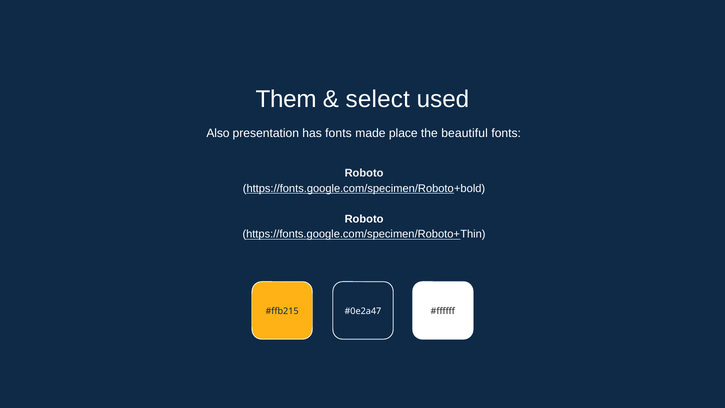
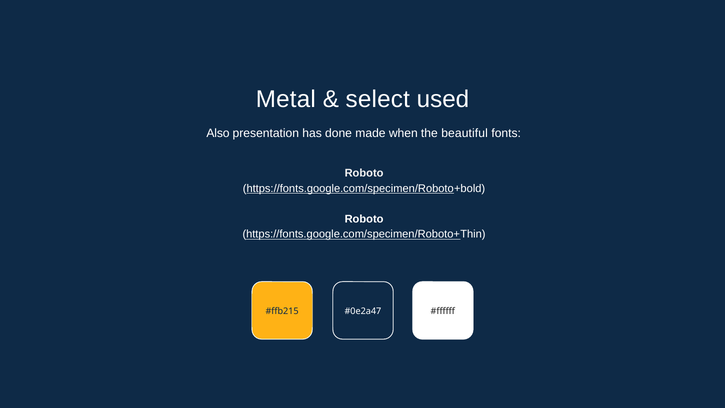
Them: Them -> Metal
has fonts: fonts -> done
place: place -> when
